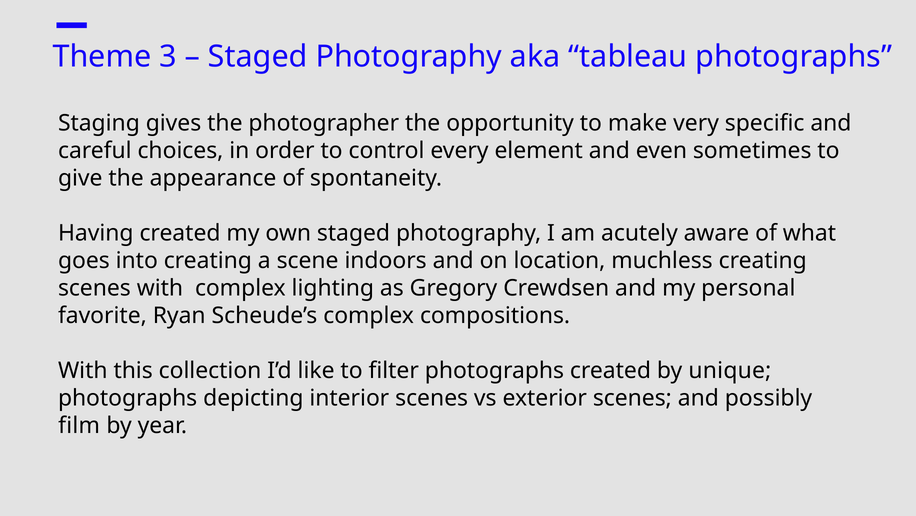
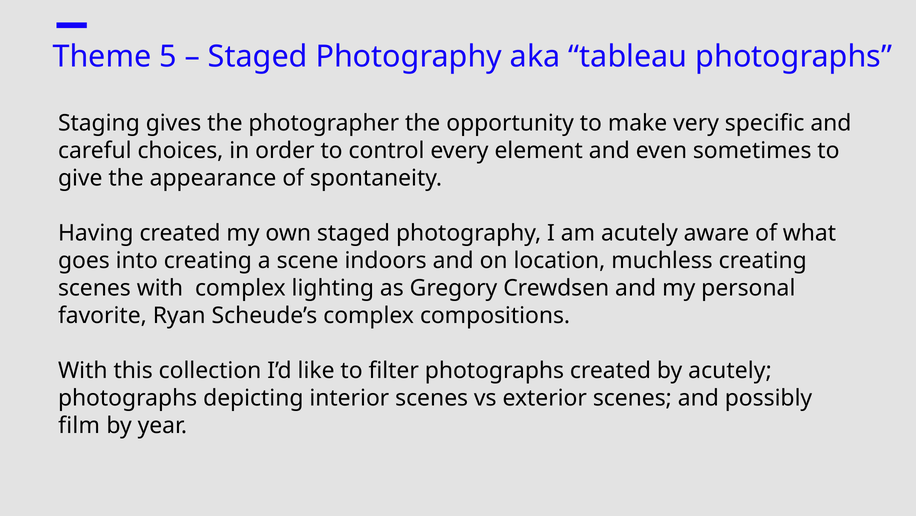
3: 3 -> 5
by unique: unique -> acutely
